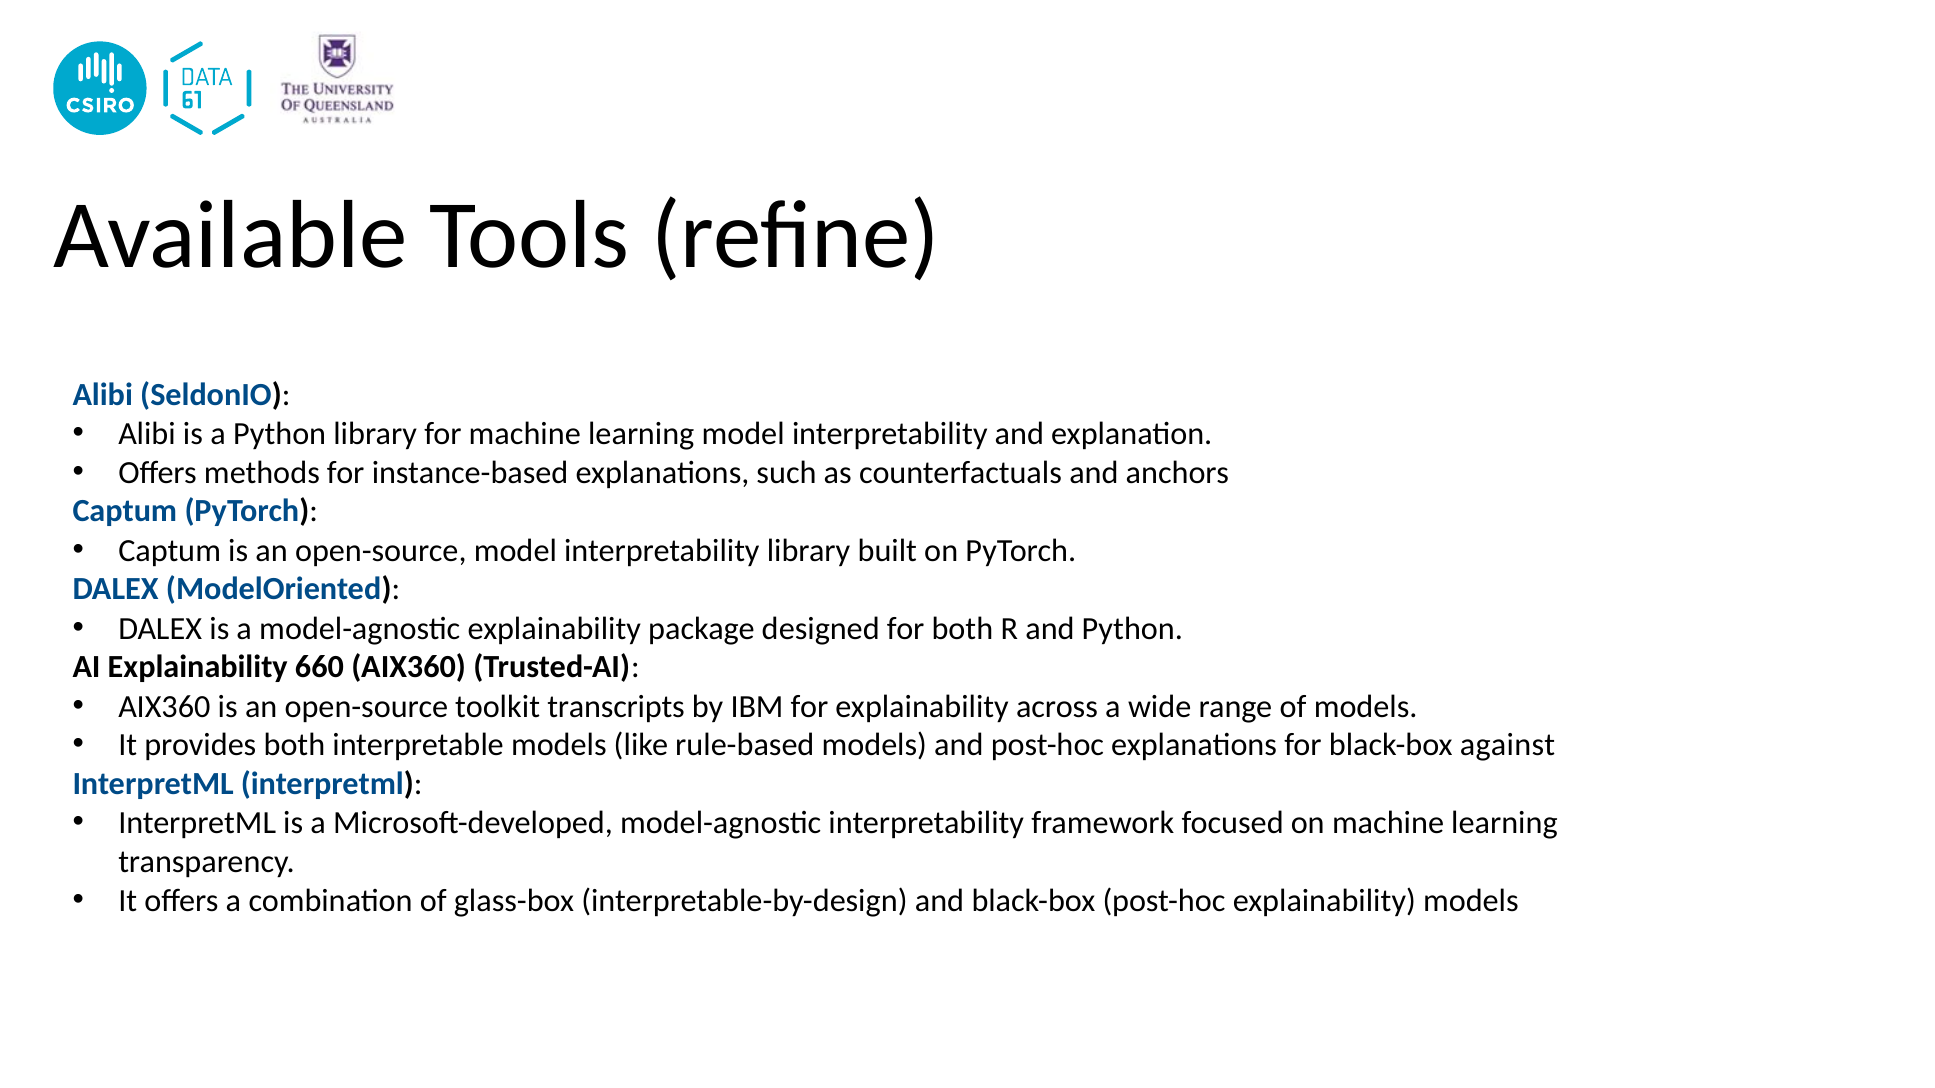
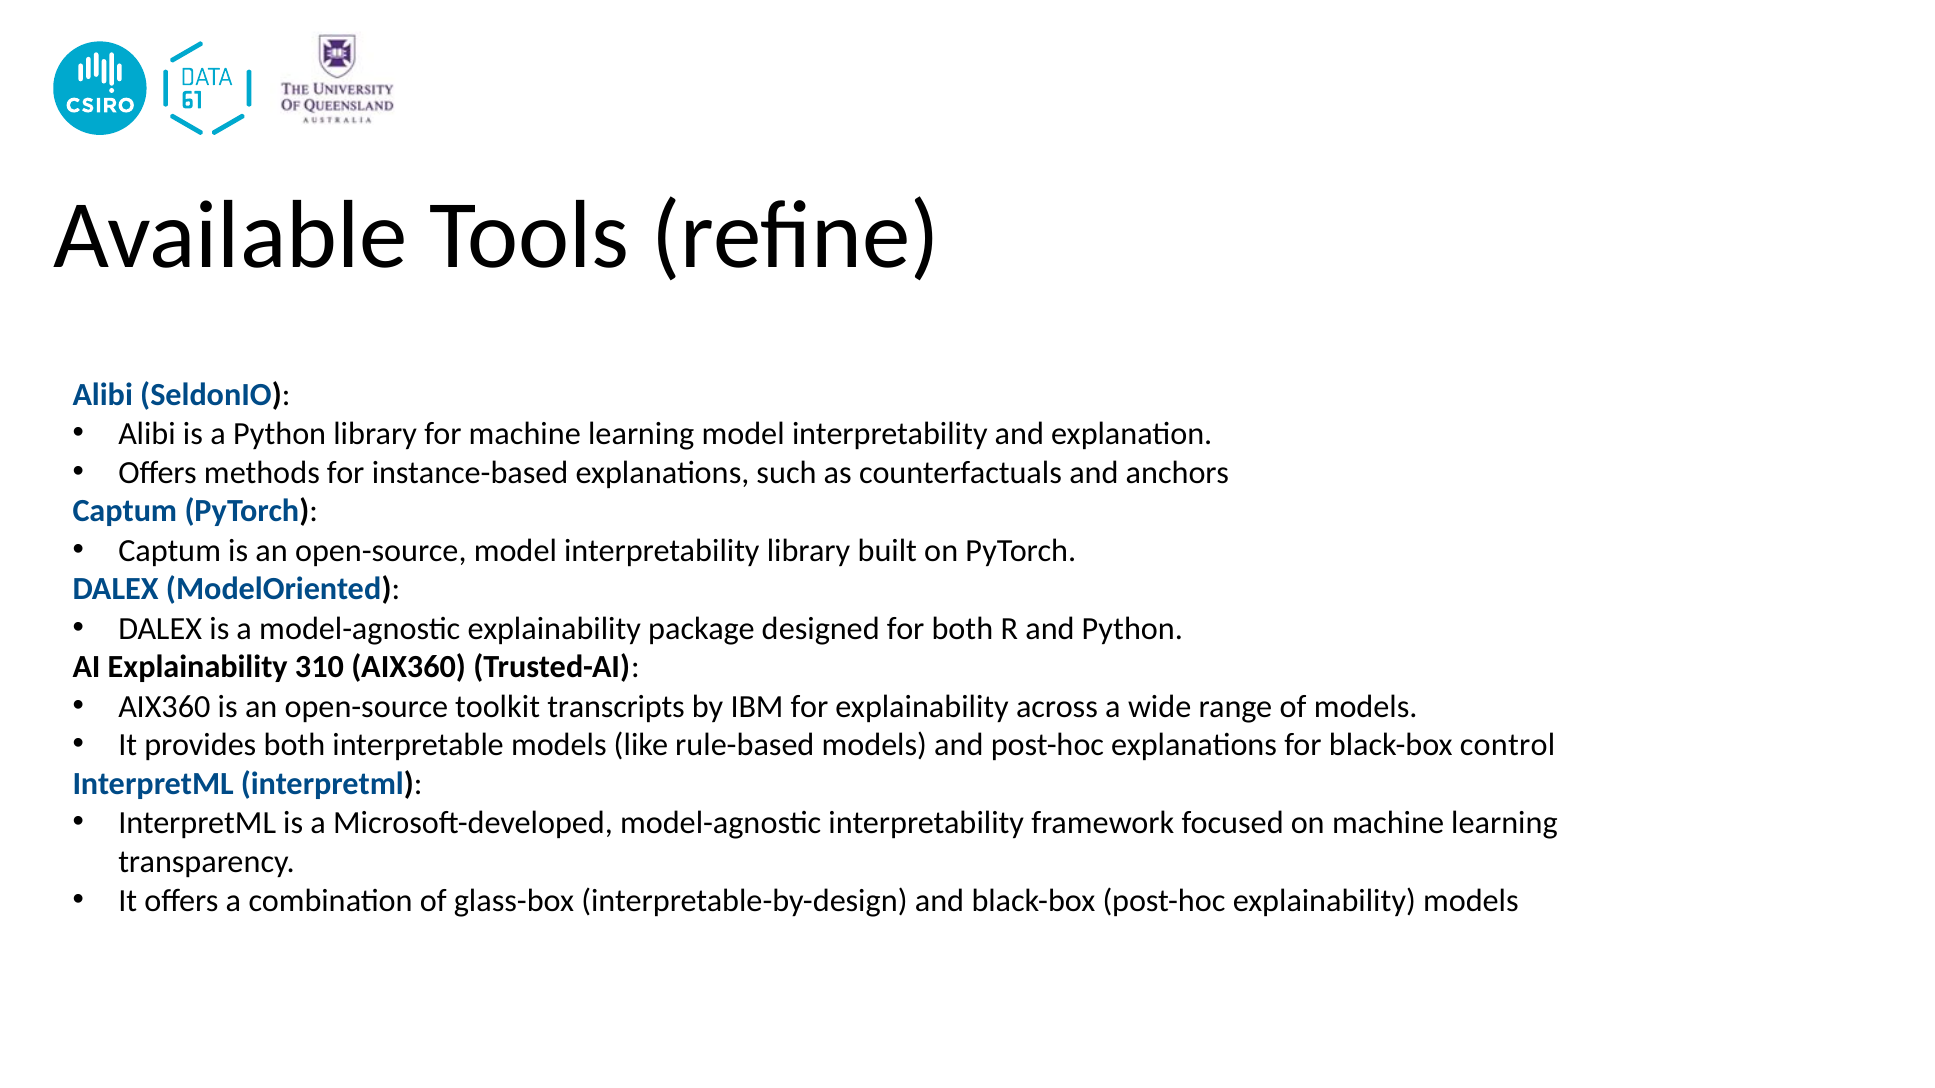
660: 660 -> 310
against: against -> control
